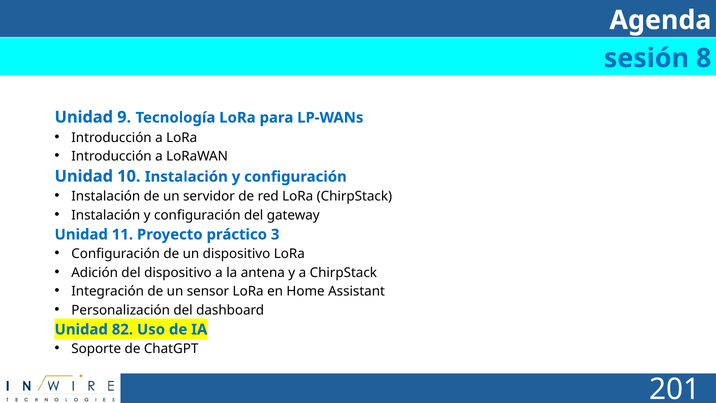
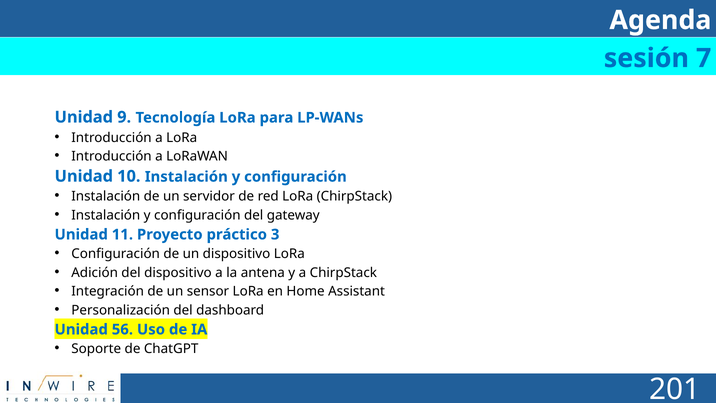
8: 8 -> 7
82: 82 -> 56
